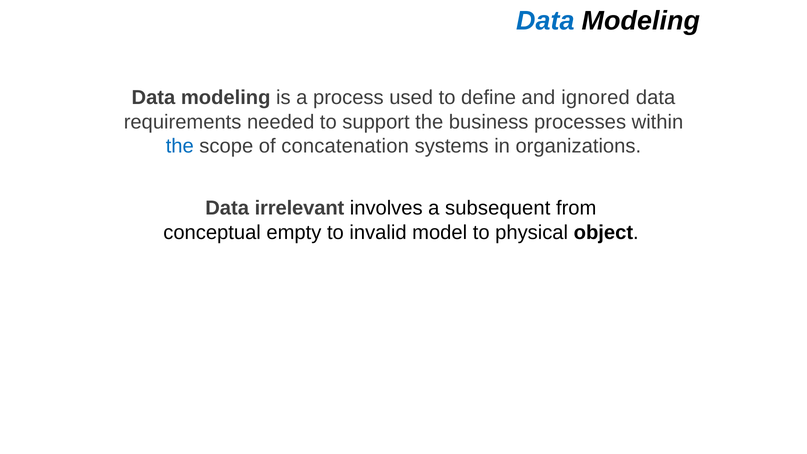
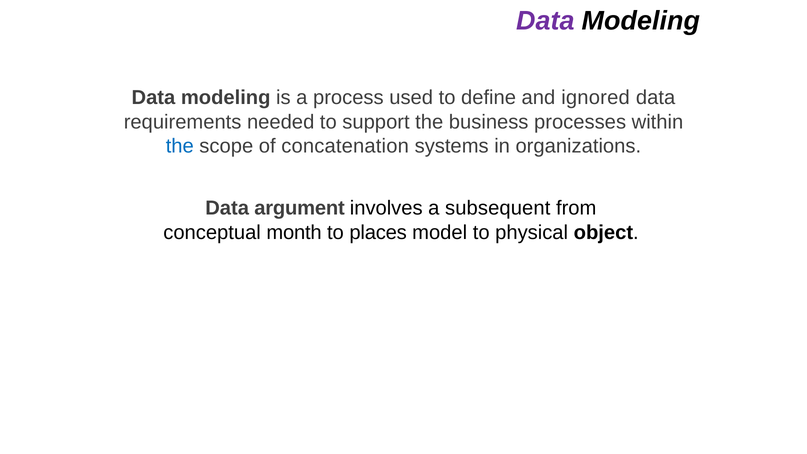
Data at (545, 21) colour: blue -> purple
irrelevant: irrelevant -> argument
empty: empty -> month
invalid: invalid -> places
